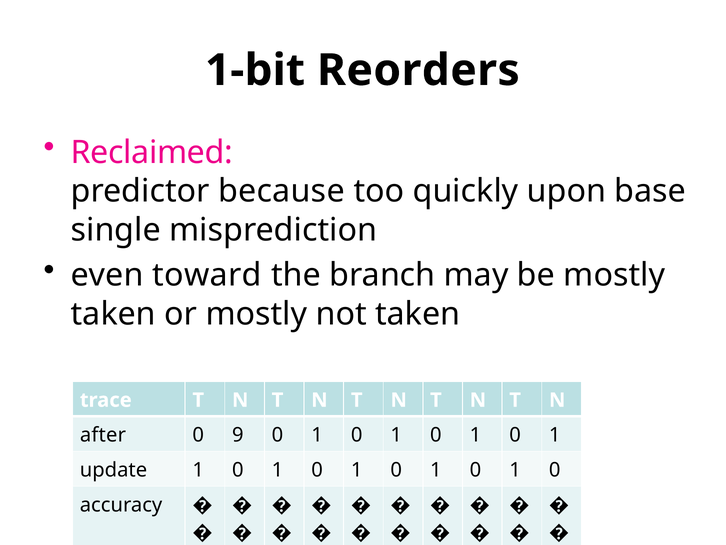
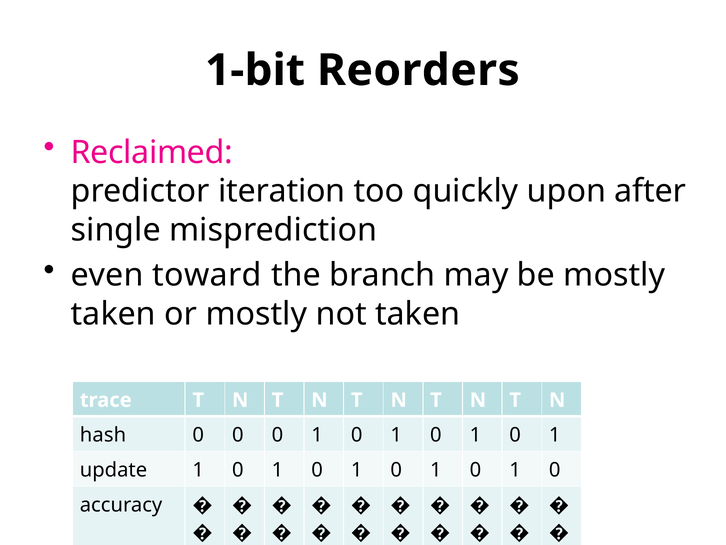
because: because -> iteration
base: base -> after
after: after -> hash
9 at (238, 435): 9 -> 0
